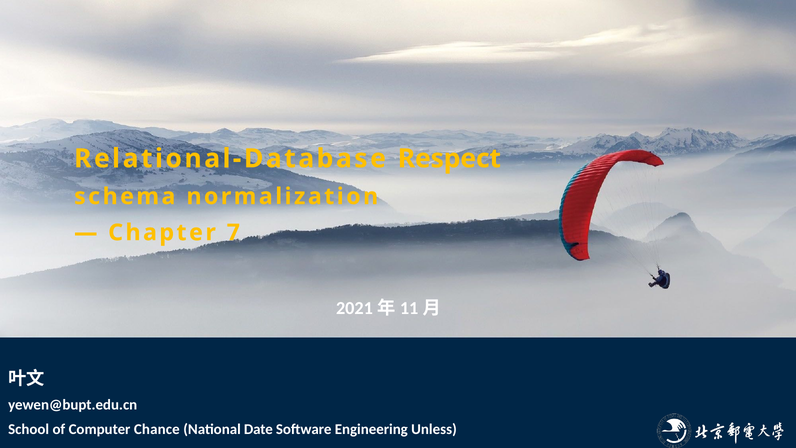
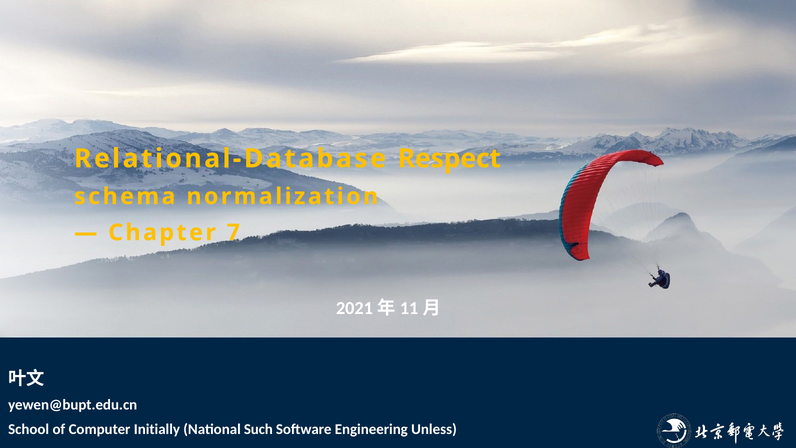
Chance: Chance -> Initially
Date: Date -> Such
